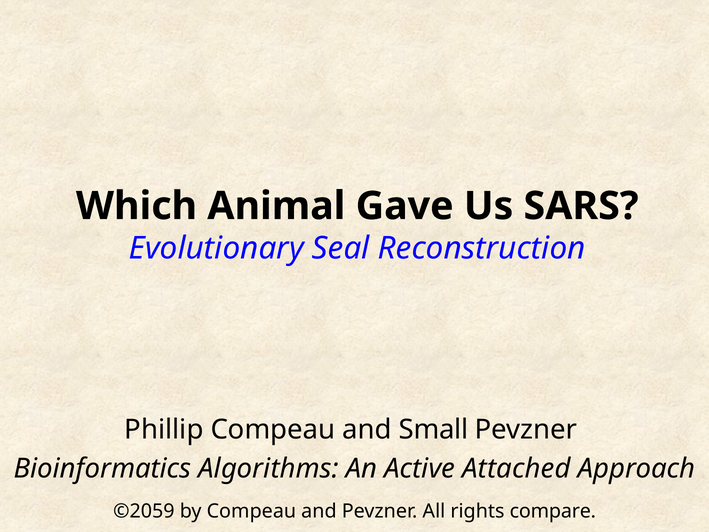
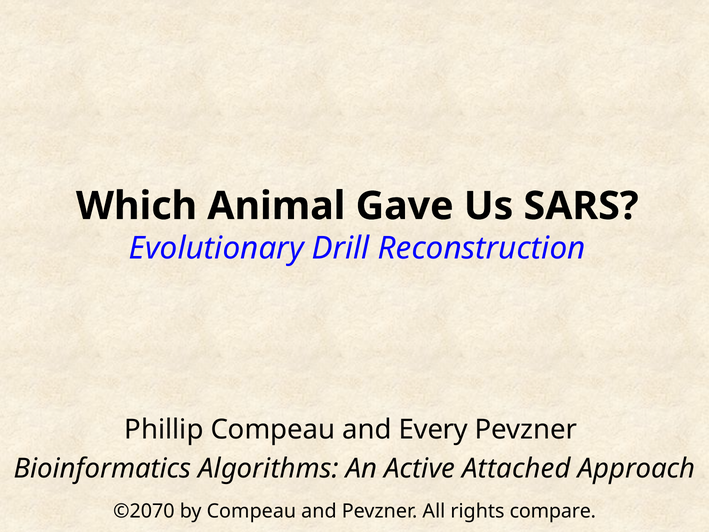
Seal: Seal -> Drill
Small: Small -> Every
©2059: ©2059 -> ©2070
